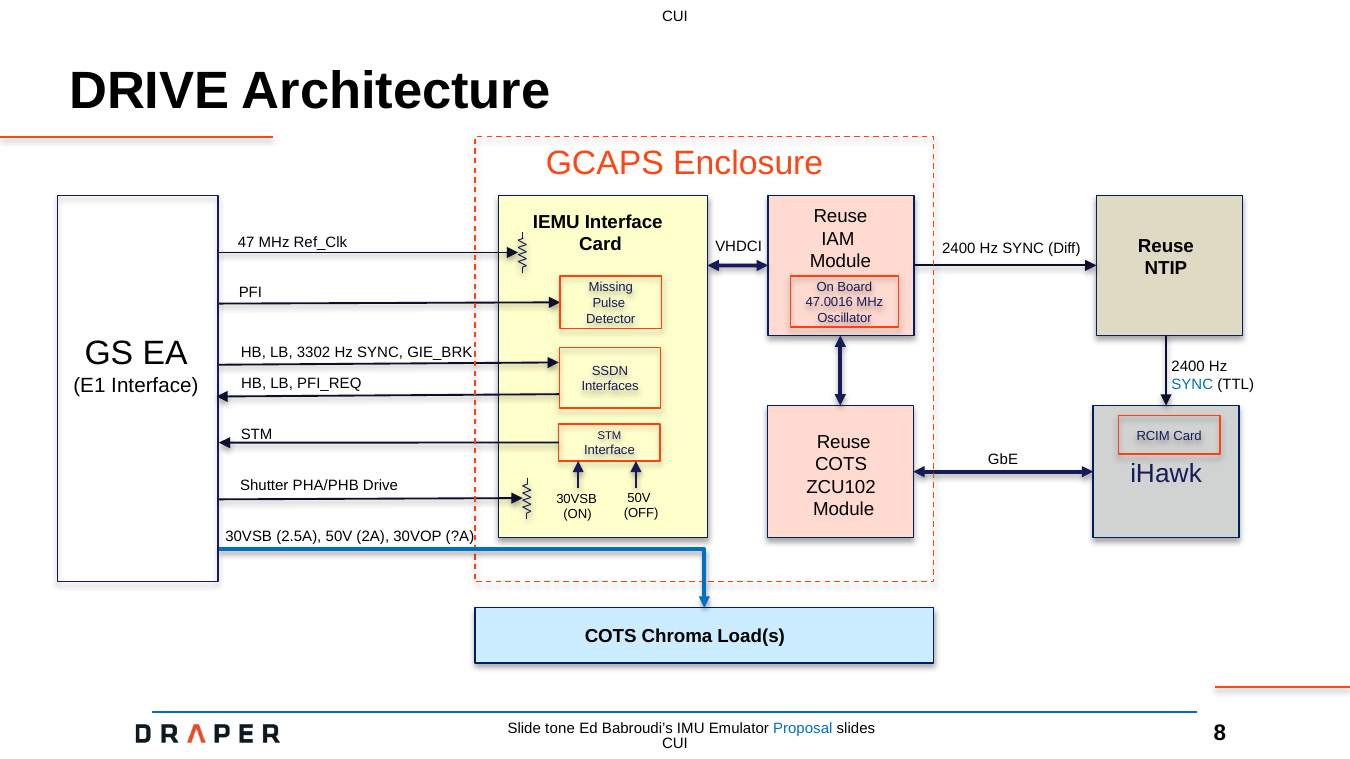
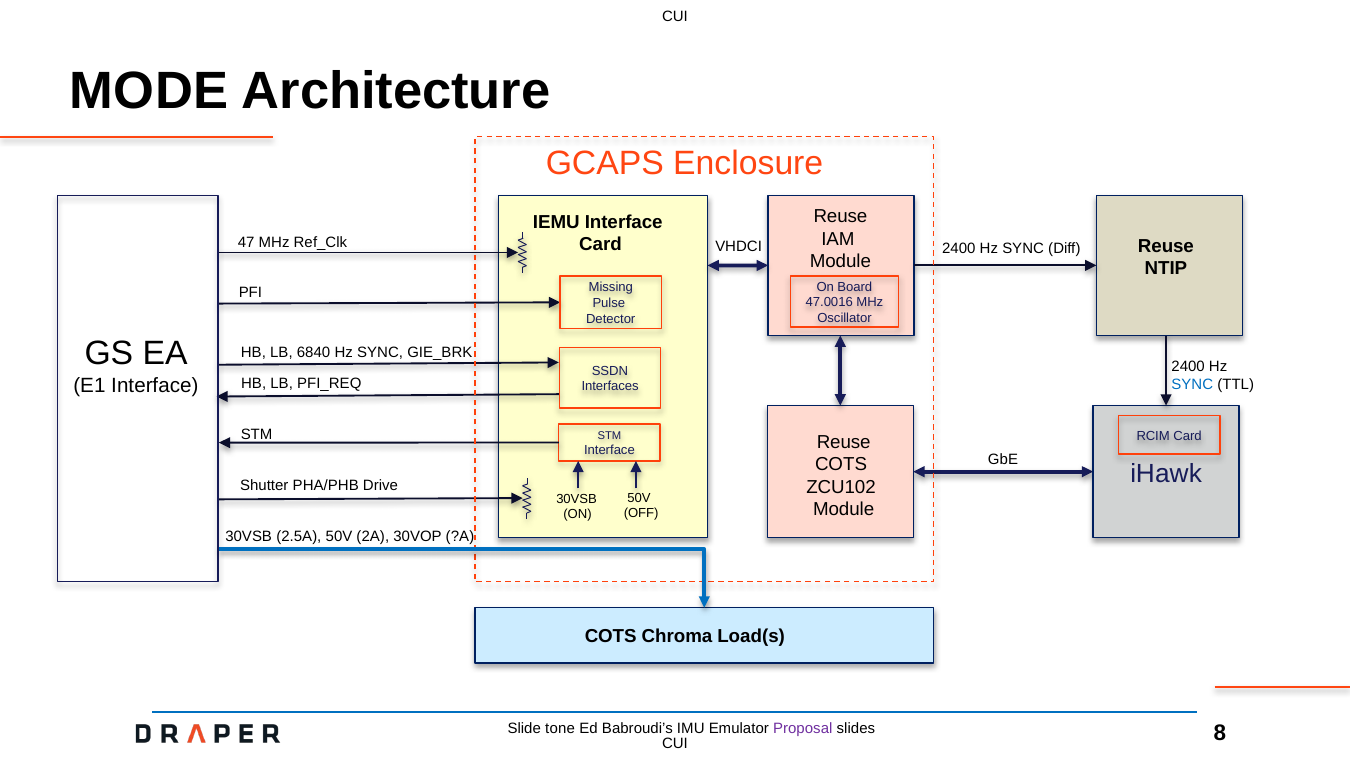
DRIVE at (149, 91): DRIVE -> MODE
3302: 3302 -> 6840
Proposal colour: blue -> purple
